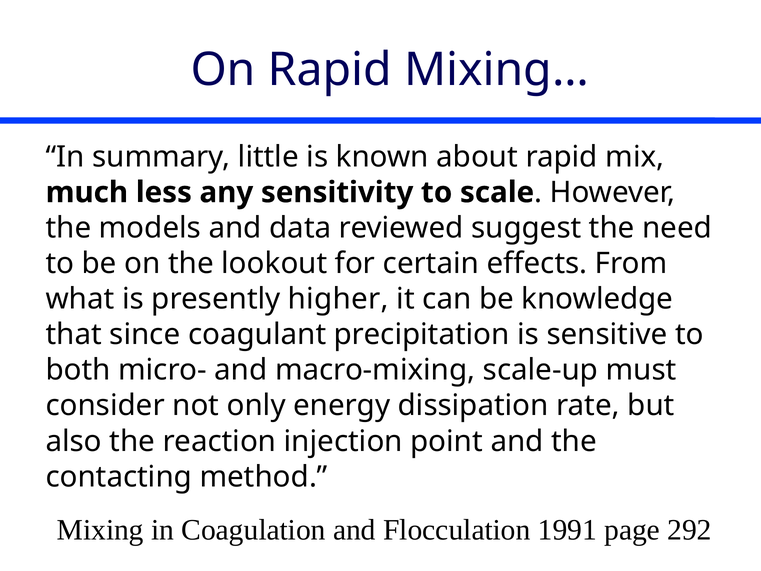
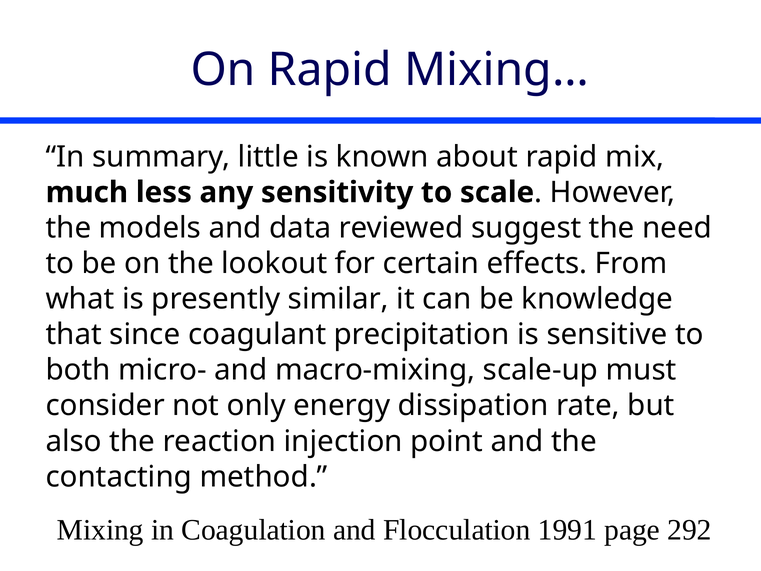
higher: higher -> similar
